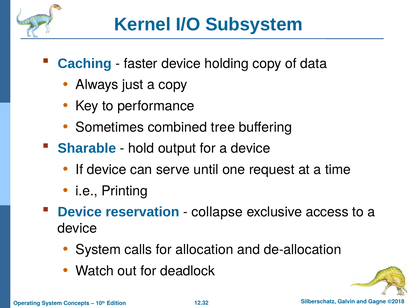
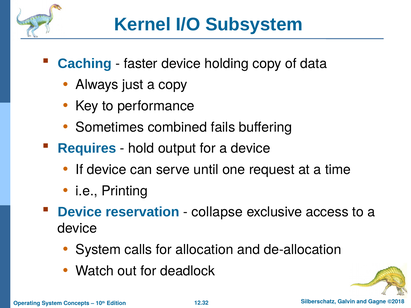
tree: tree -> fails
Sharable: Sharable -> Requires
